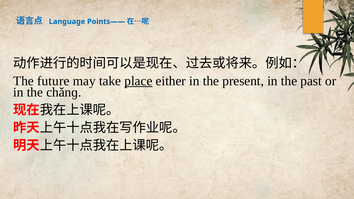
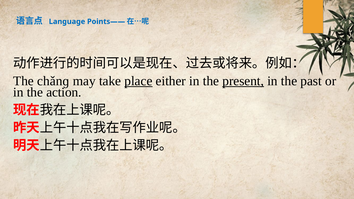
future: future -> chǎnɡ
present underline: none -> present
chǎnɡ: chǎnɡ -> action
